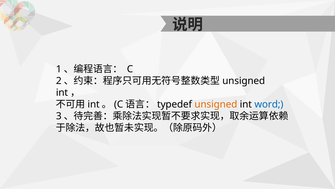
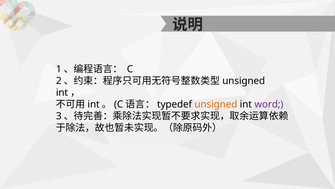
word colour: blue -> purple
